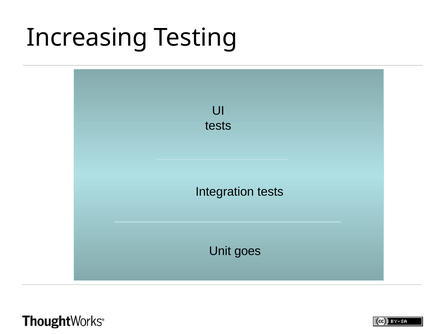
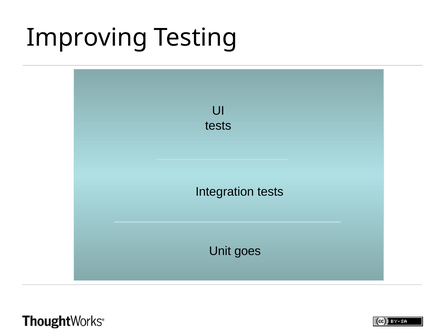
Increasing: Increasing -> Improving
